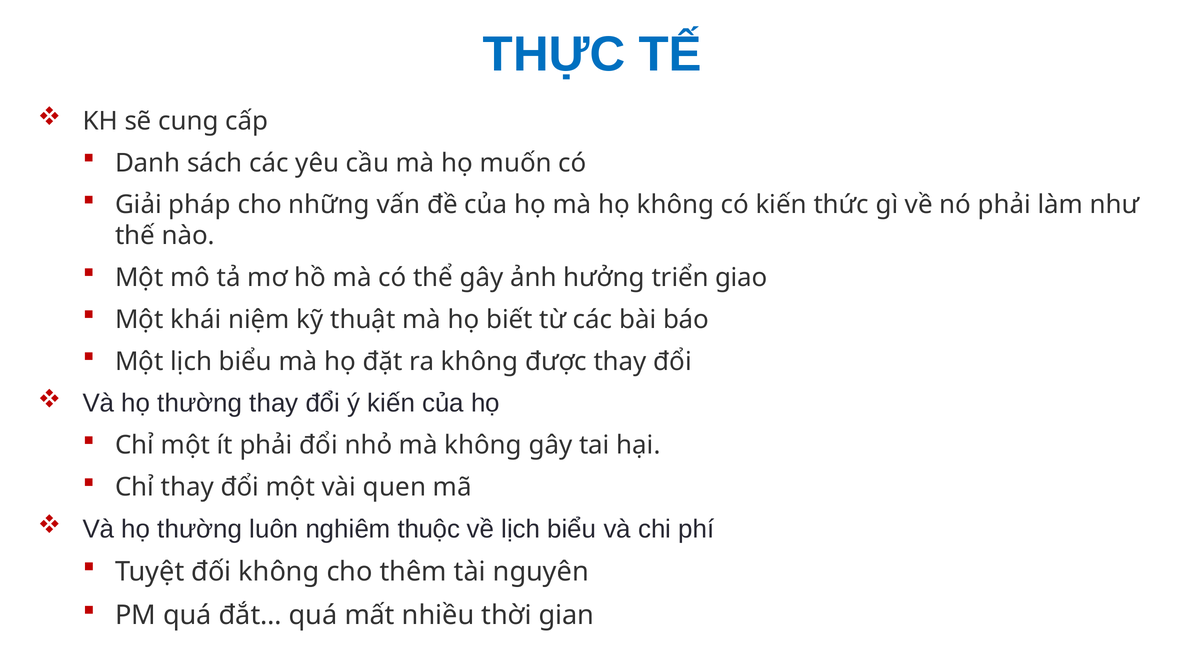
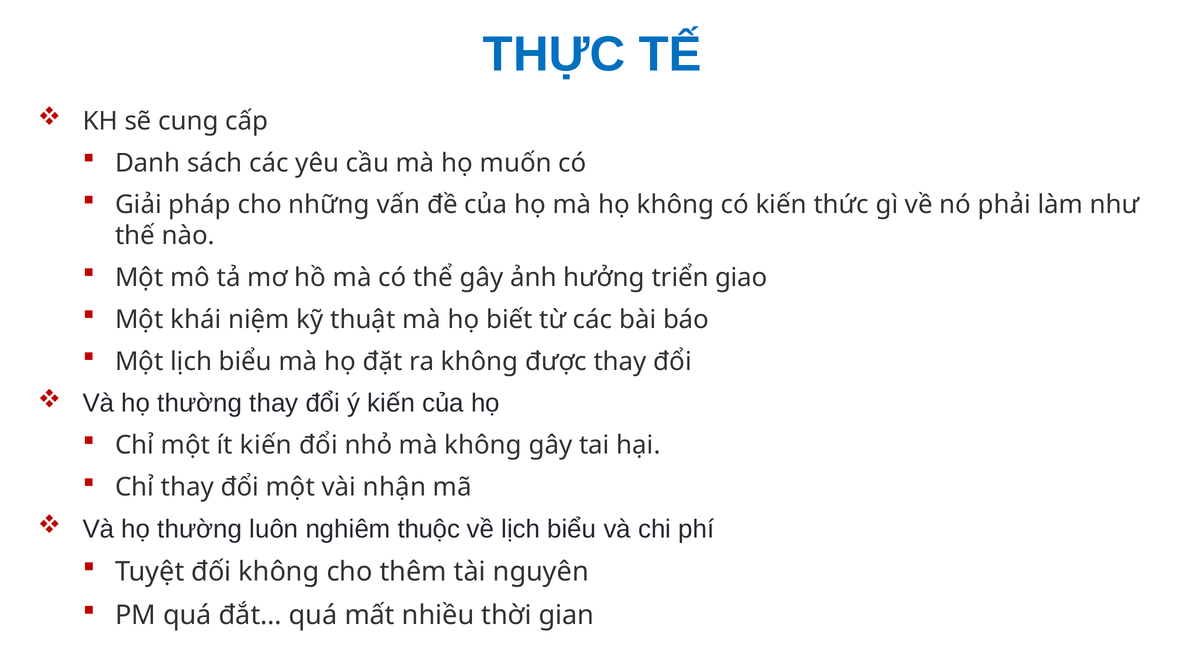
ít phải: phải -> kiến
quen: quen -> nhận
